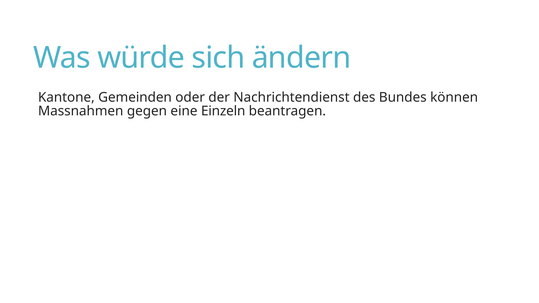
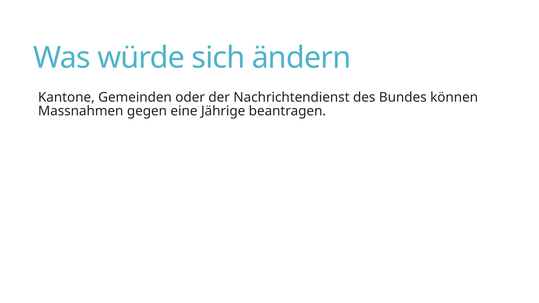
Einzeln: Einzeln -> Jährige
